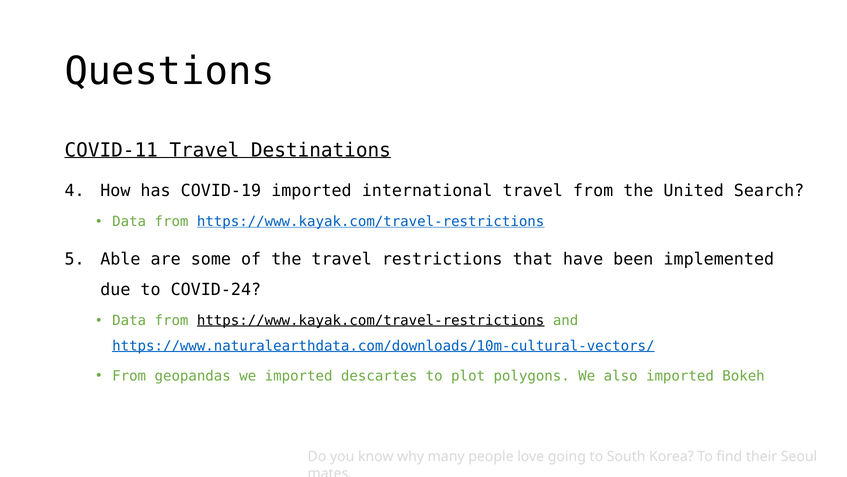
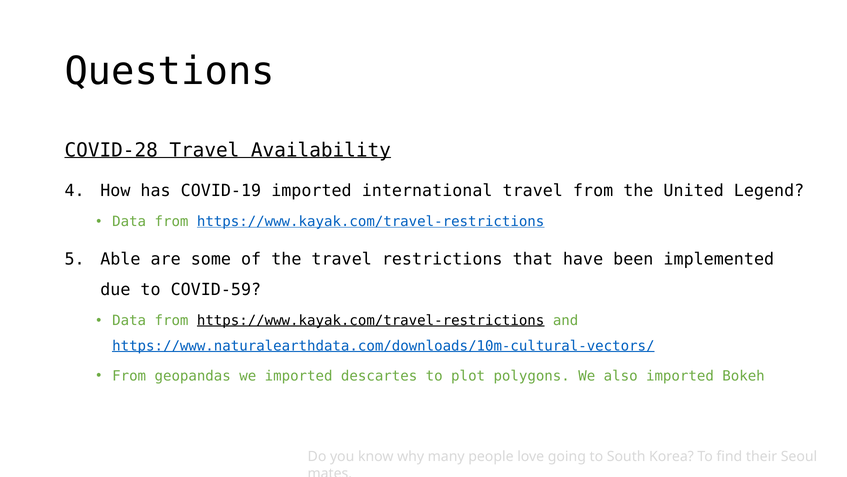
COVID-11: COVID-11 -> COVID-28
Destinations: Destinations -> Availability
Search: Search -> Legend
COVID-24: COVID-24 -> COVID-59
